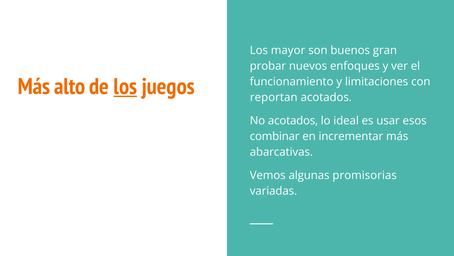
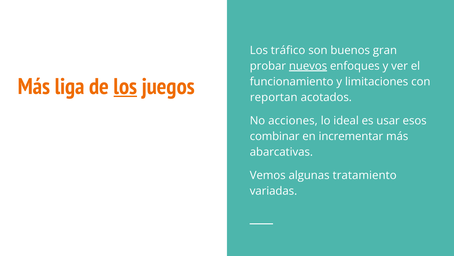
mayor: mayor -> tráfico
nuevos underline: none -> present
alto: alto -> liga
No acotados: acotados -> acciones
promisorias: promisorias -> tratamiento
